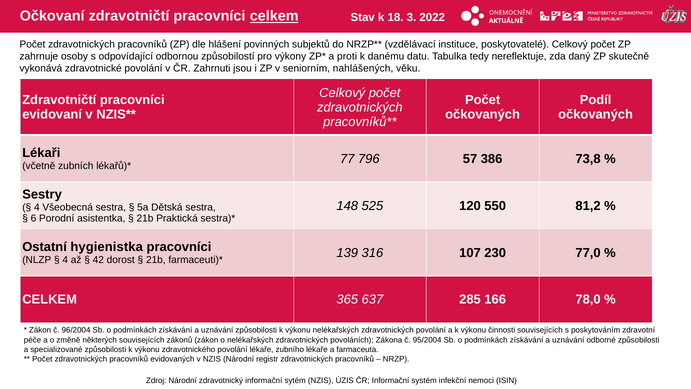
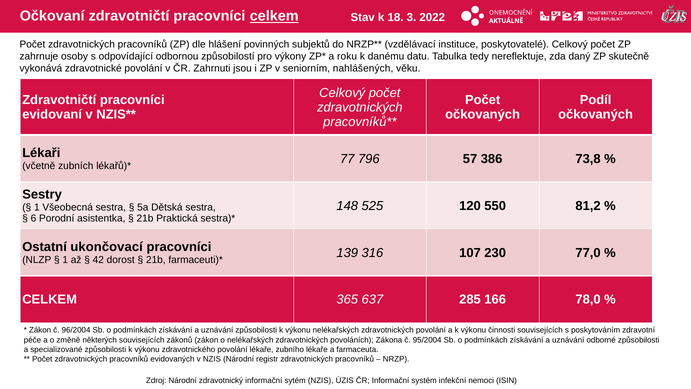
proti: proti -> roku
4 at (37, 207): 4 -> 1
hygienistka: hygienistka -> ukončovací
4 at (65, 260): 4 -> 1
